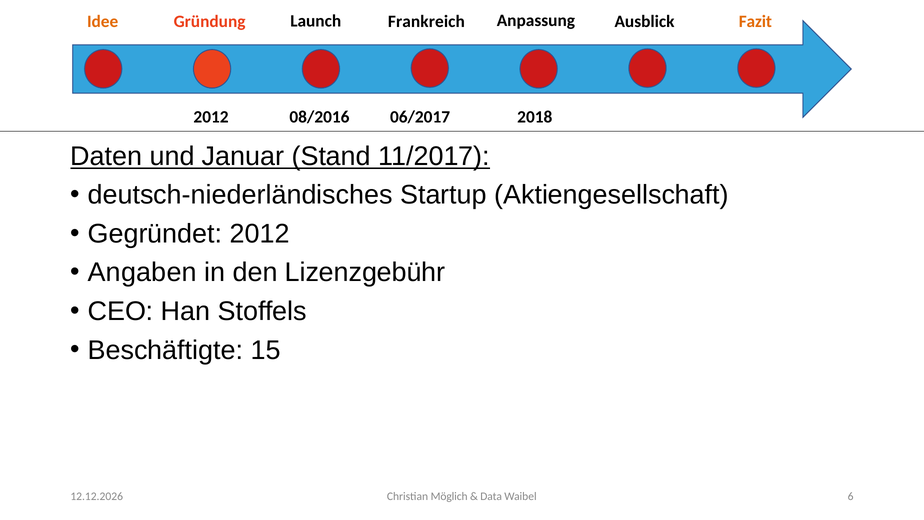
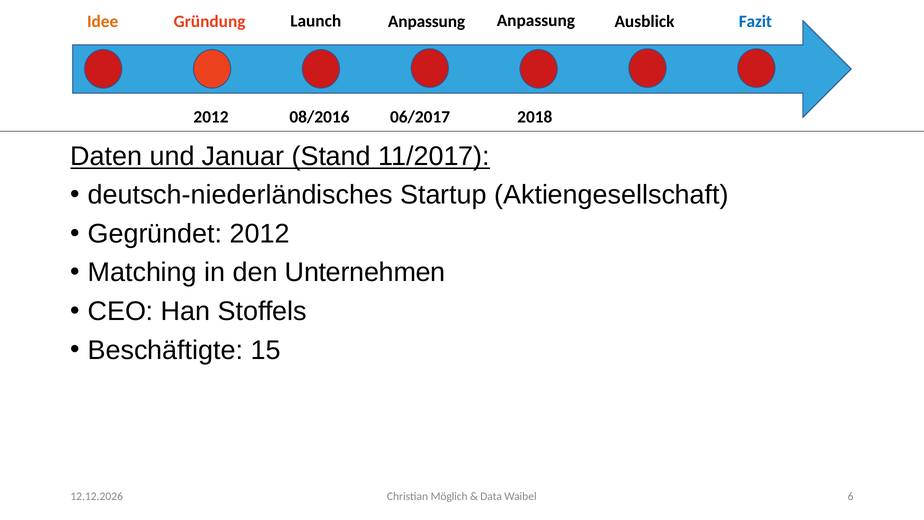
Frankreich at (426, 21): Frankreich -> Anpassung
Fazit colour: orange -> blue
Angaben: Angaben -> Matching
Lizenzgebühr: Lizenzgebühr -> Unternehmen
